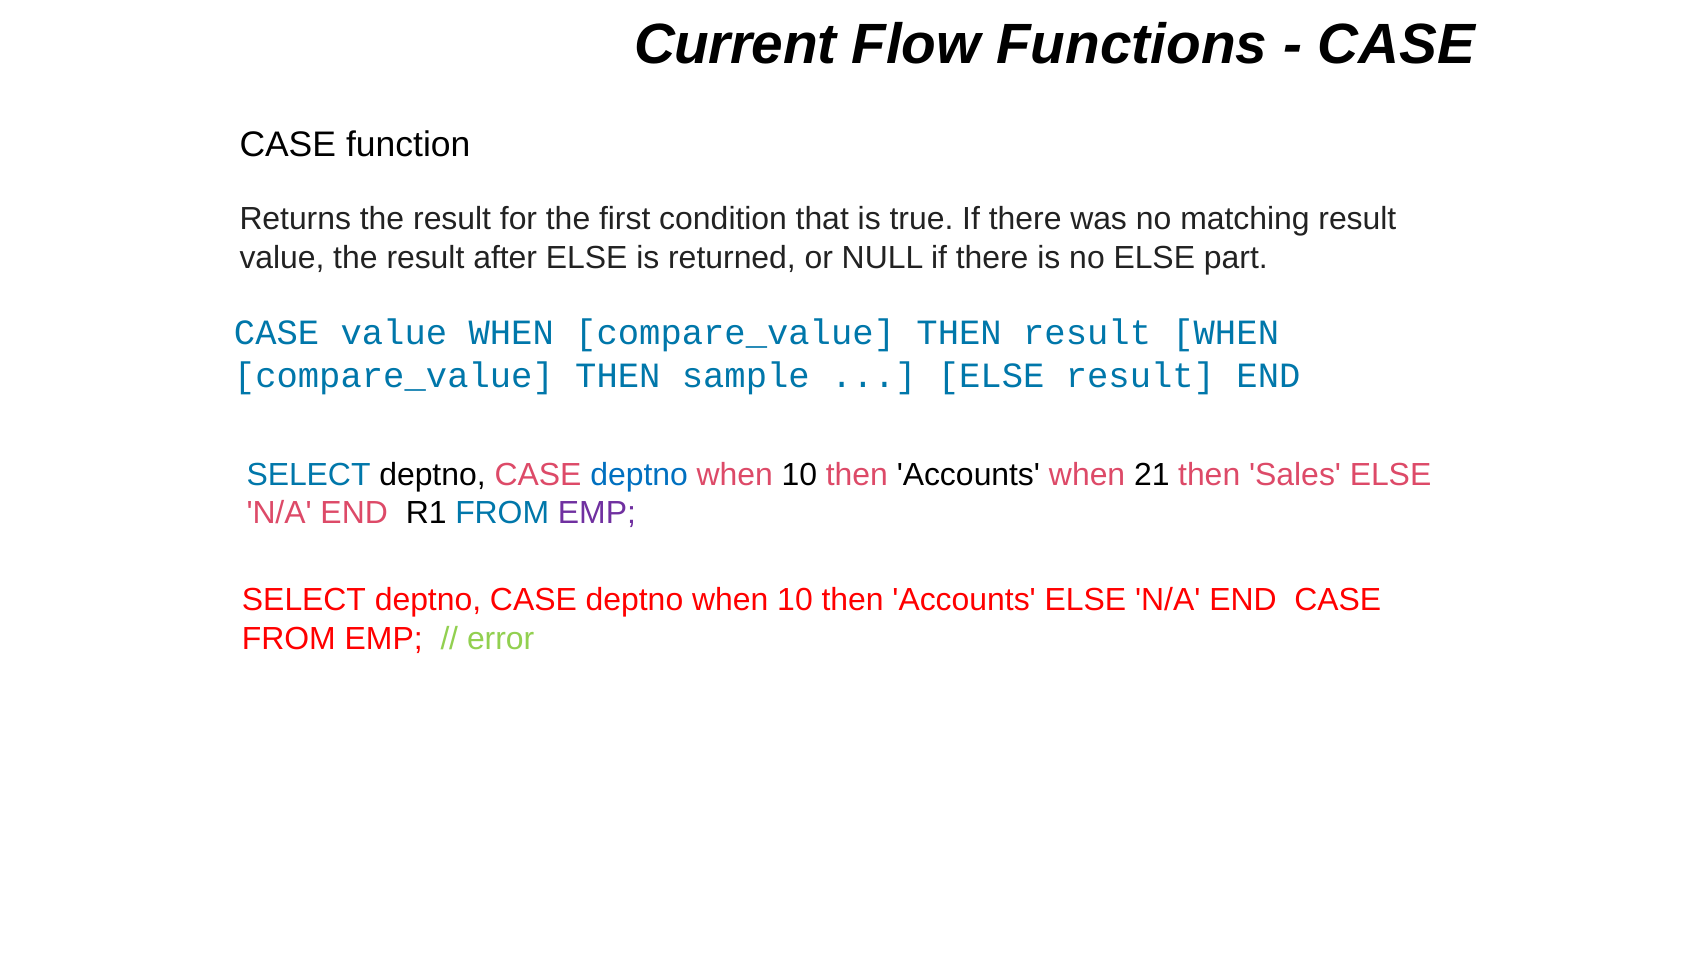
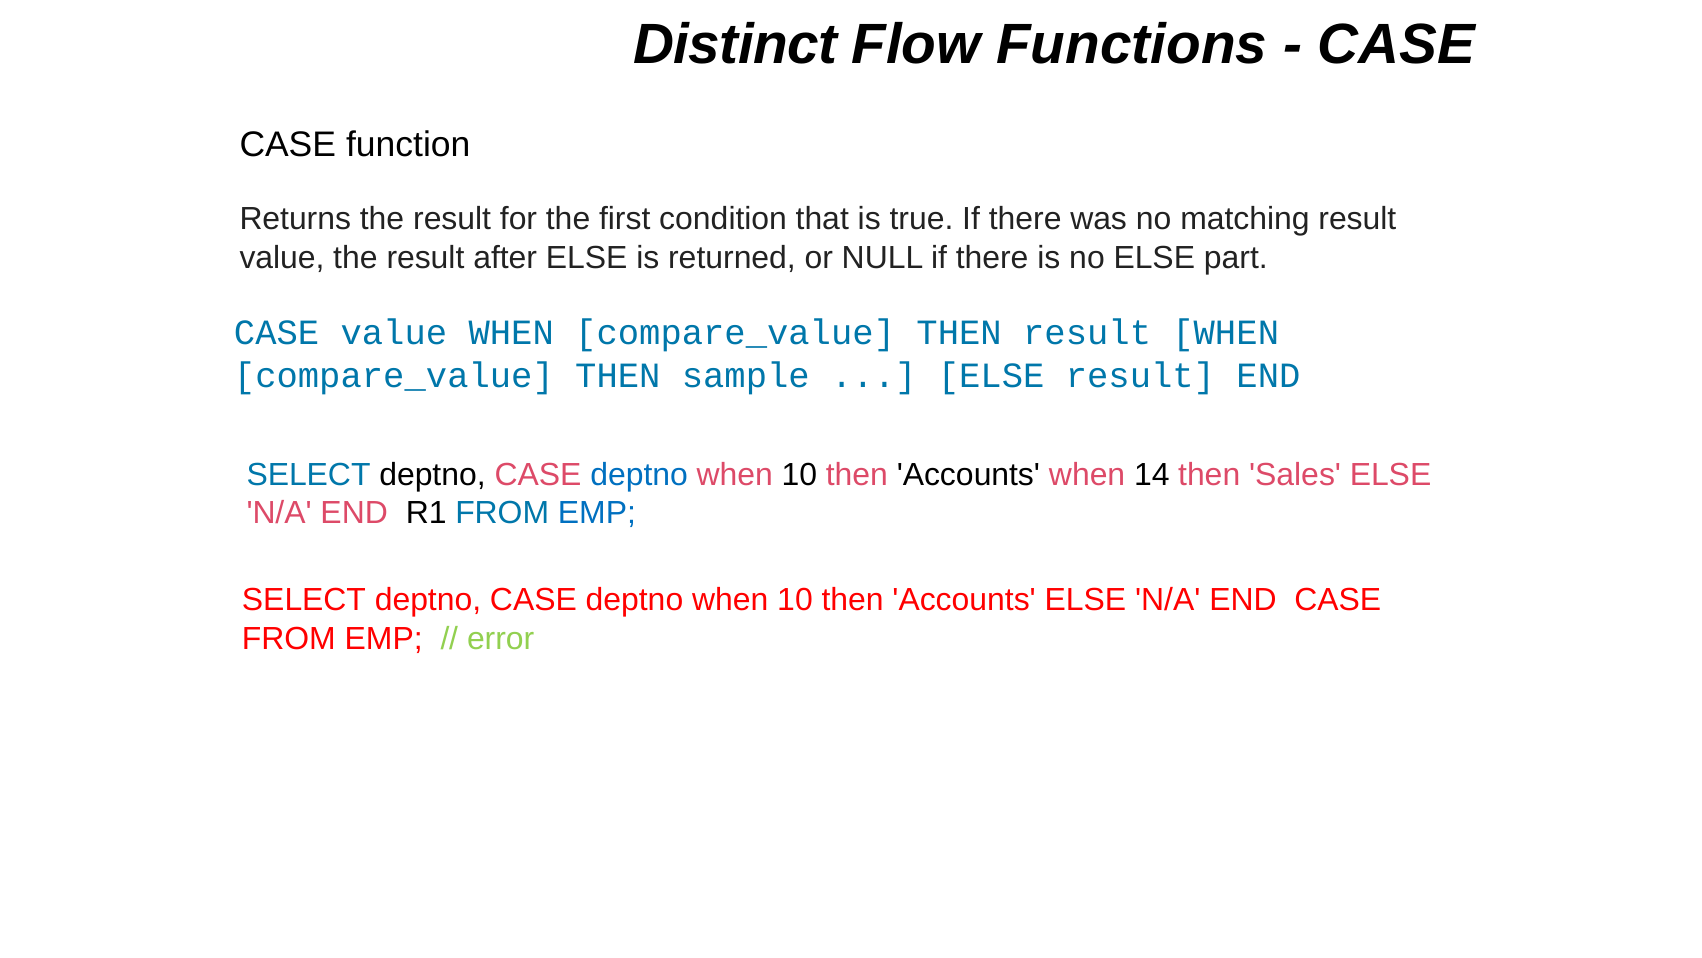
Current: Current -> Distinct
21: 21 -> 14
EMP at (597, 513) colour: purple -> blue
